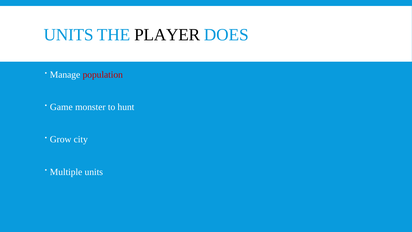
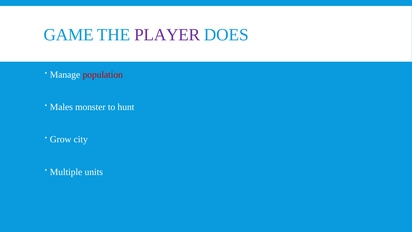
UNITS at (69, 35): UNITS -> GAME
PLAYER colour: black -> purple
Game: Game -> Males
